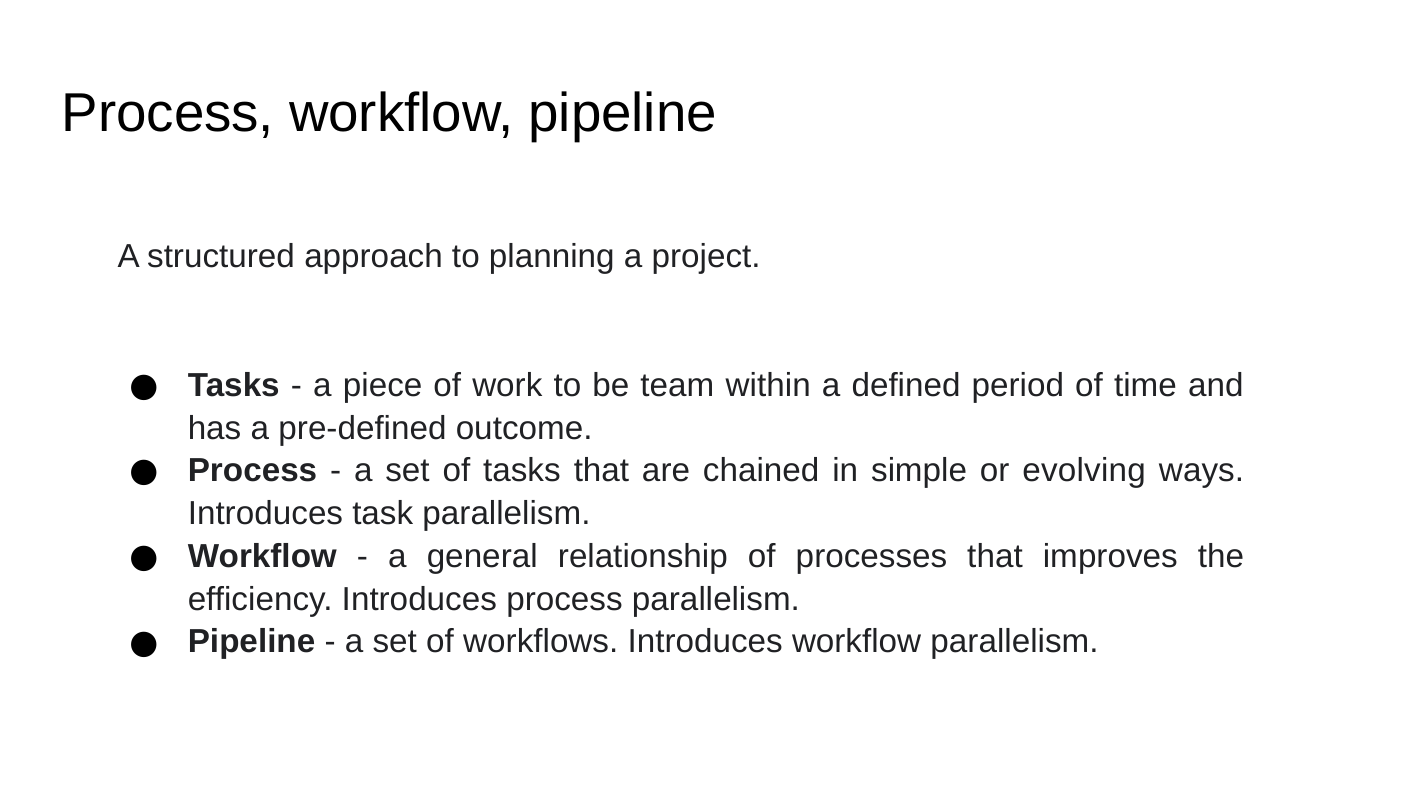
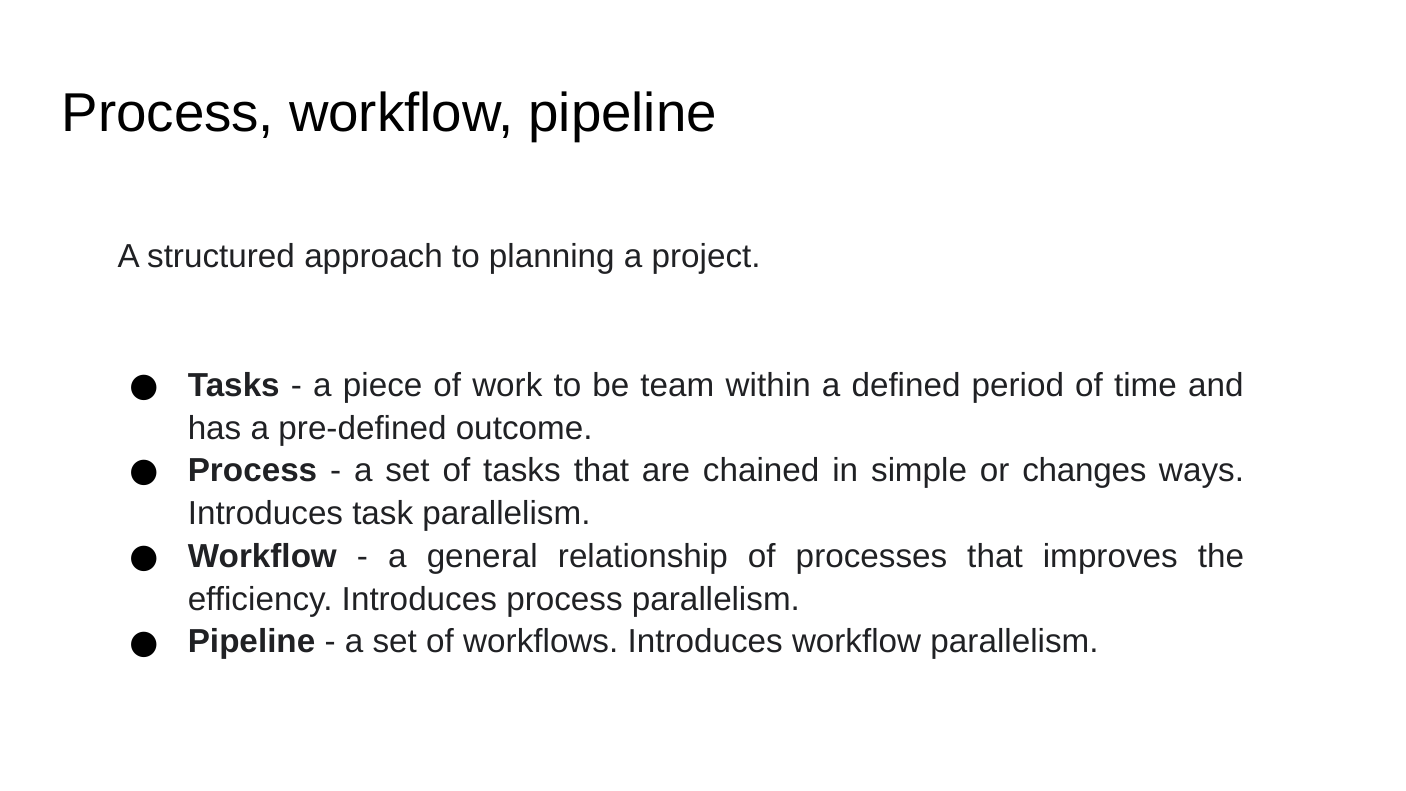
evolving: evolving -> changes
